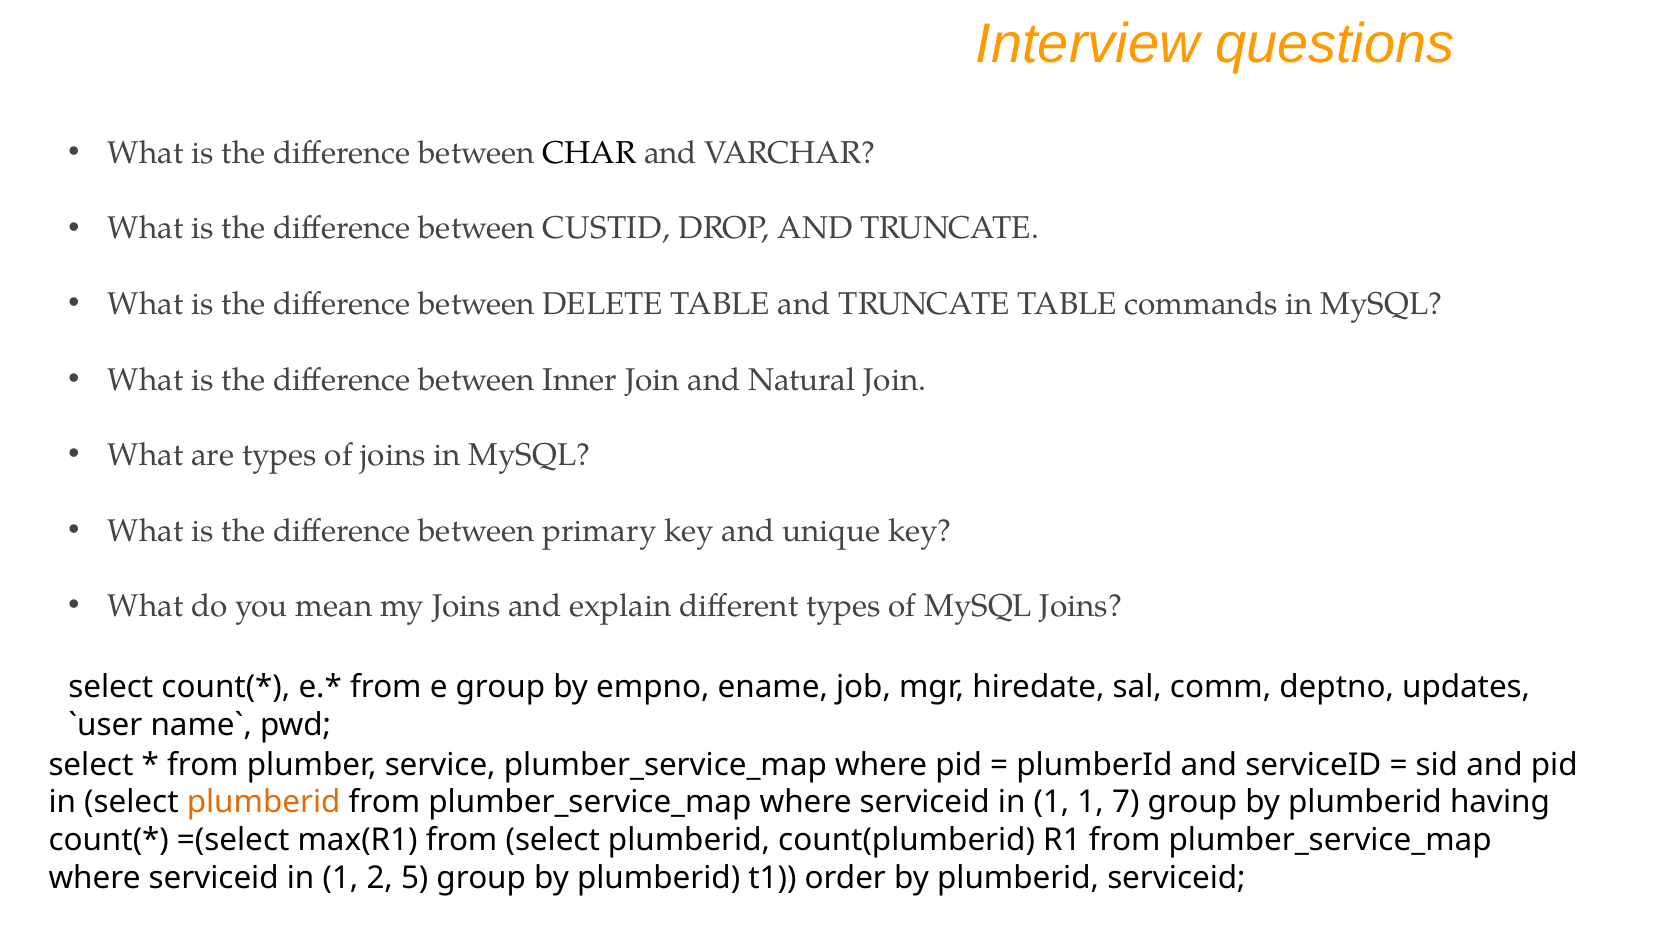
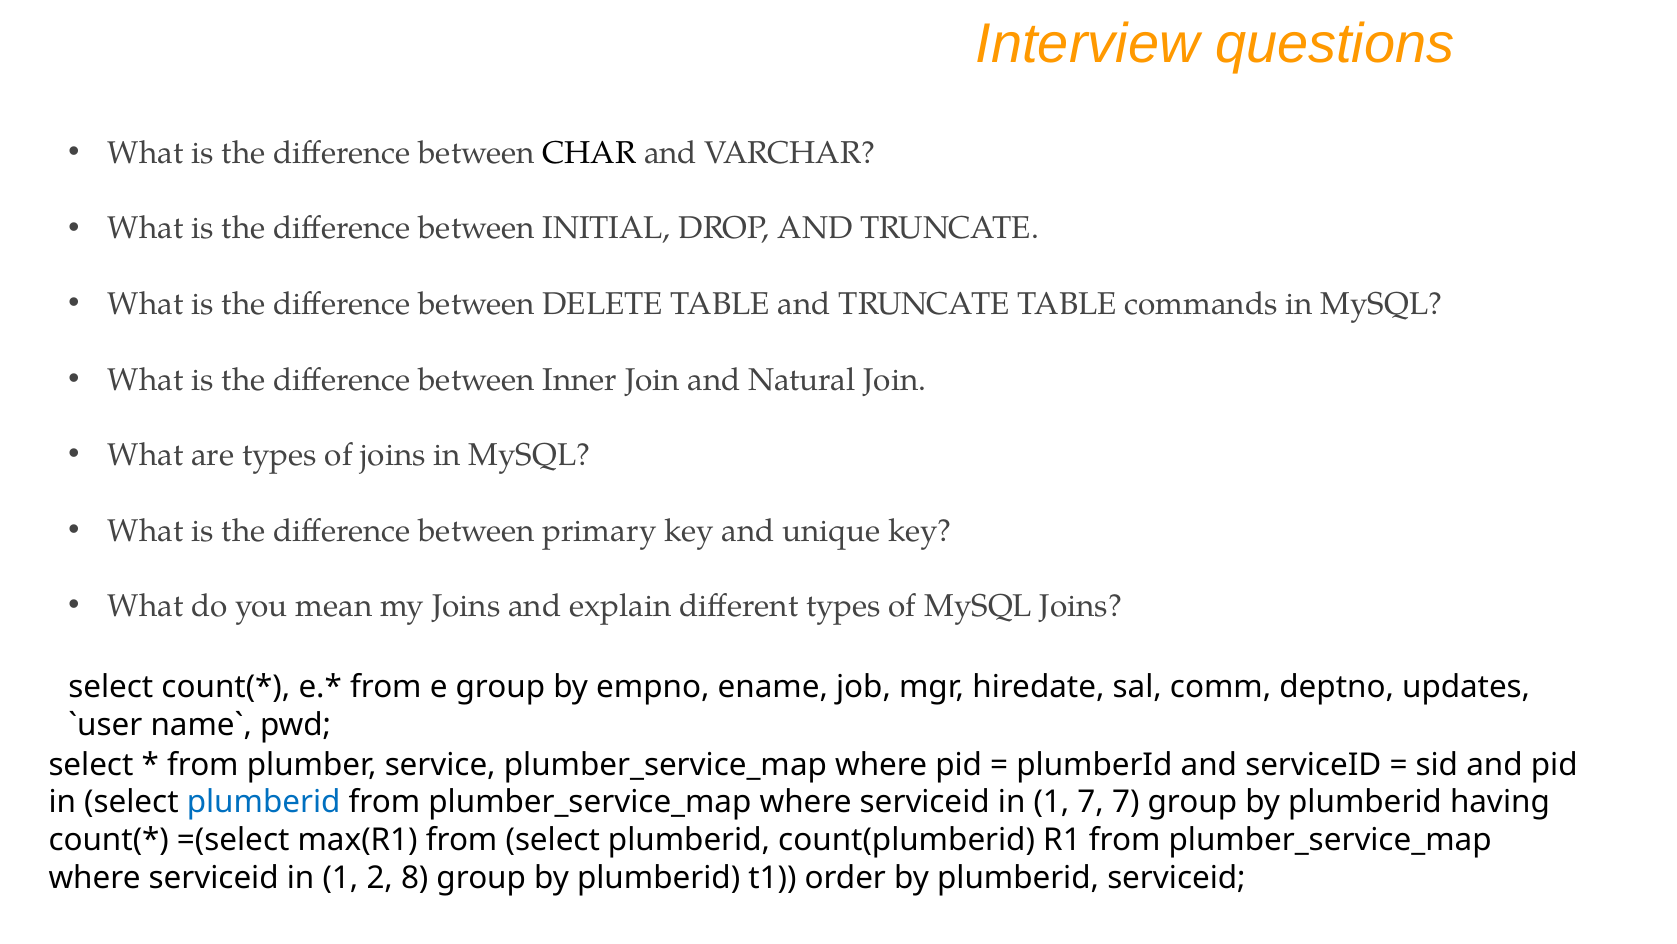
CUSTID: CUSTID -> INITIAL
plumberid at (264, 802) colour: orange -> blue
1 1: 1 -> 7
5: 5 -> 8
